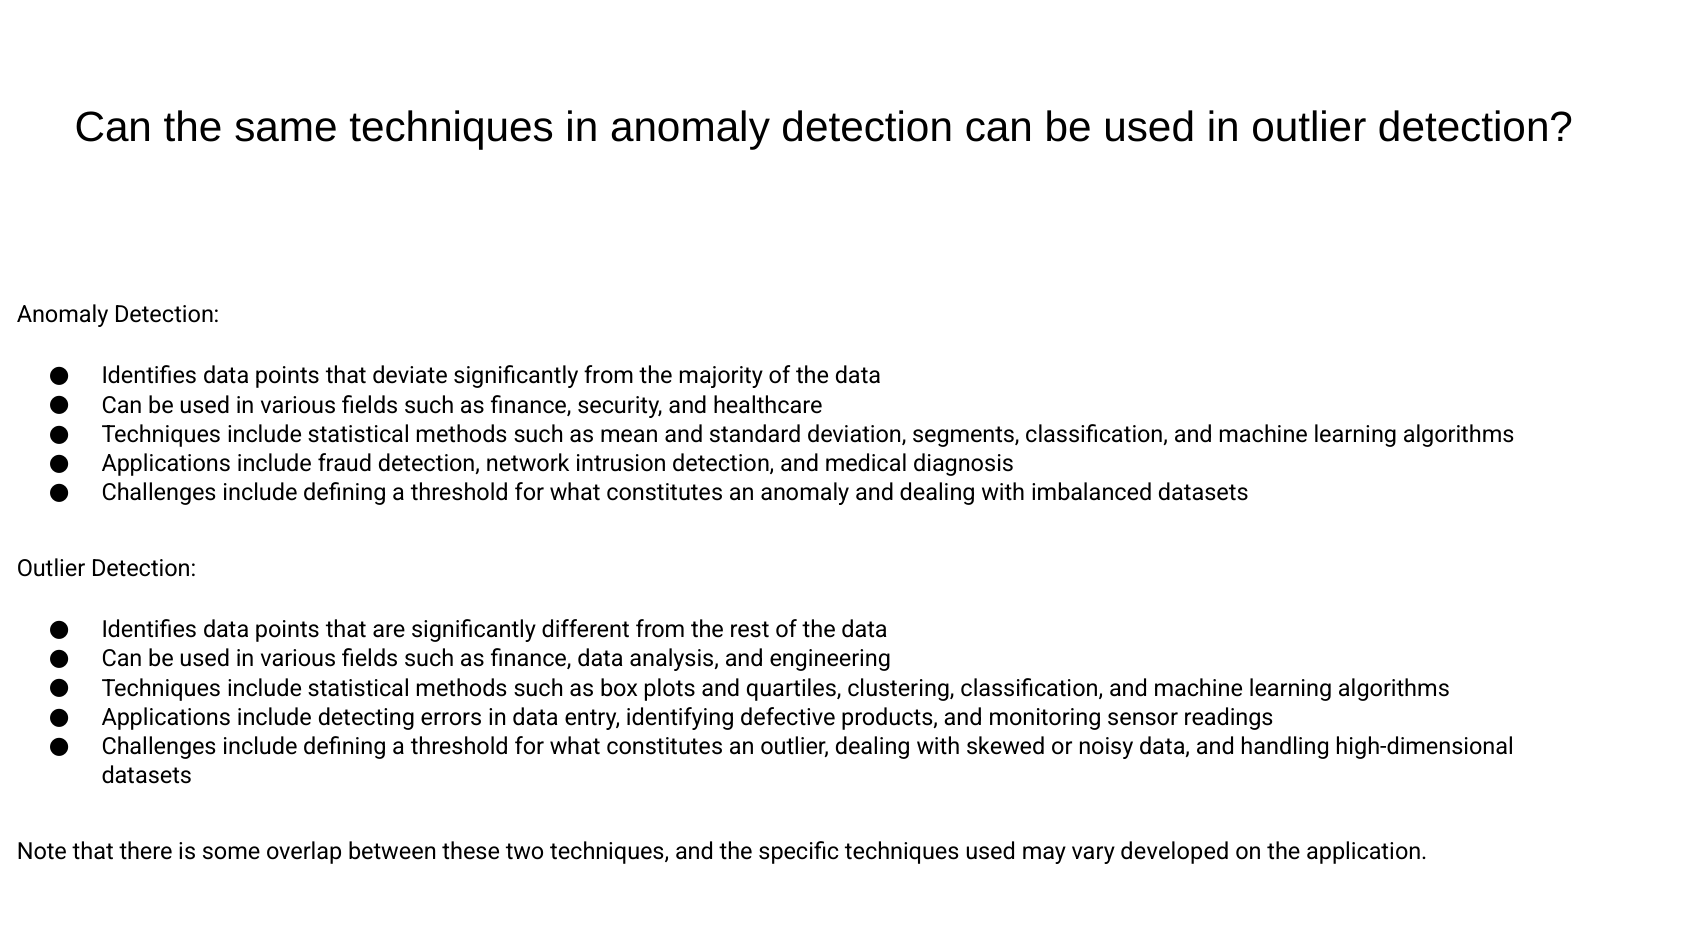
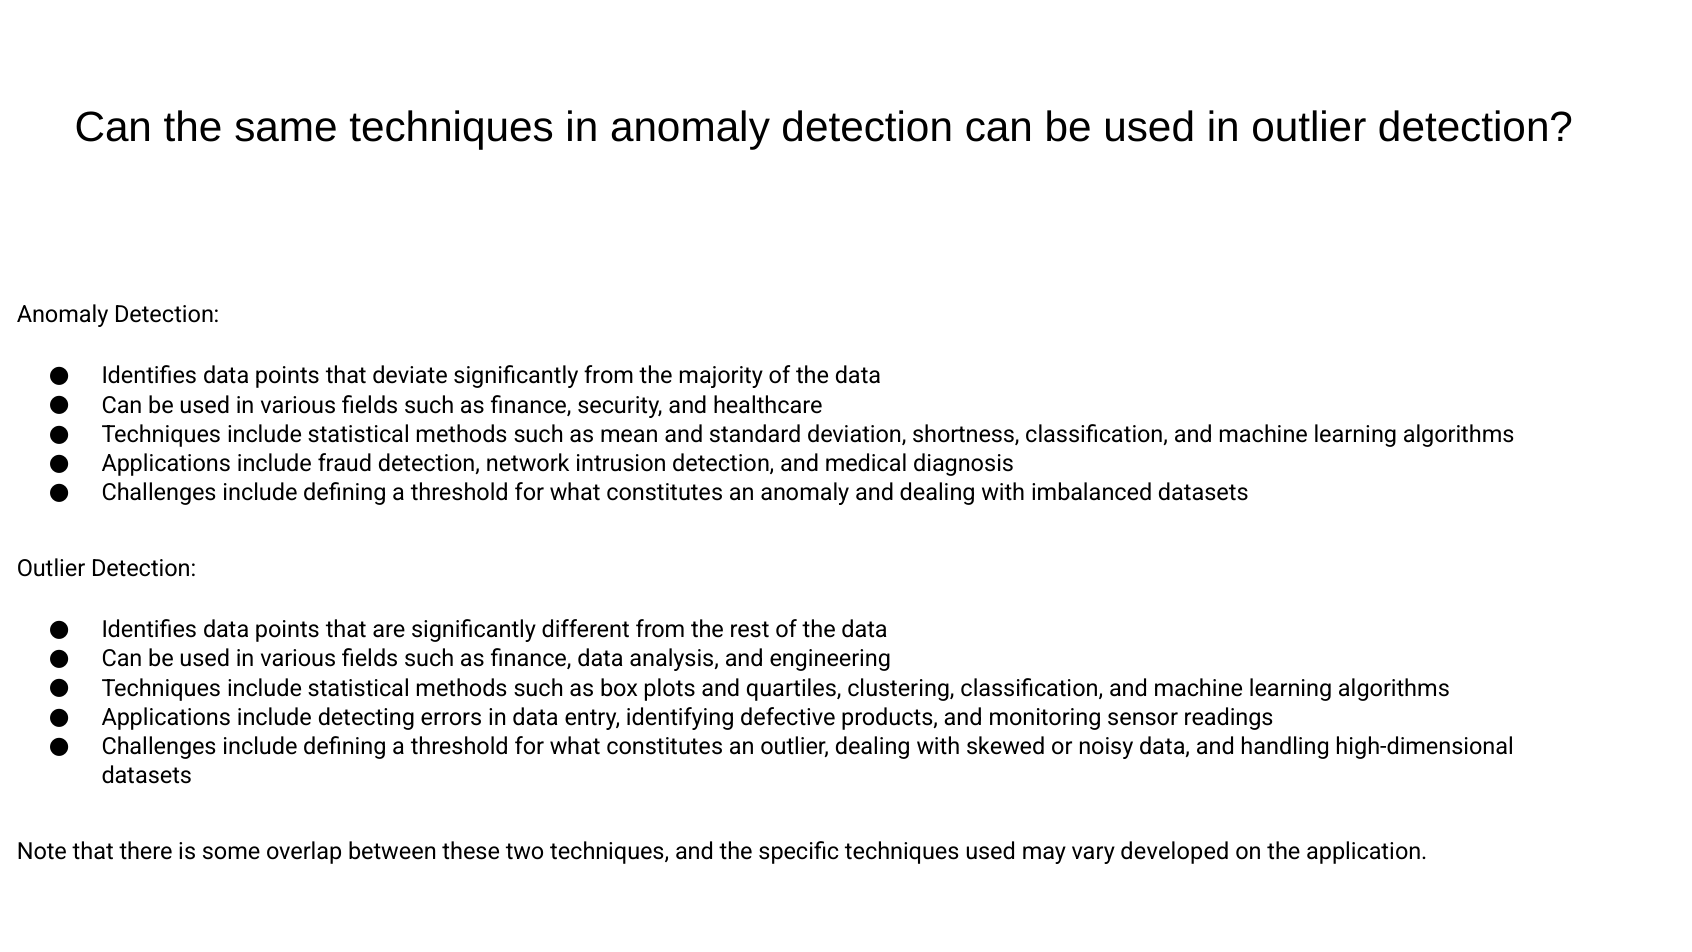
segments: segments -> shortness
